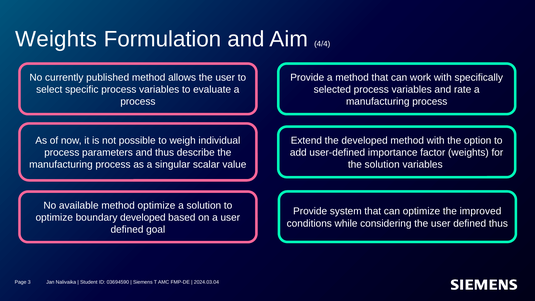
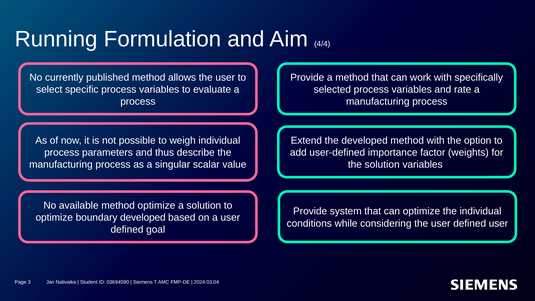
Weights at (56, 39): Weights -> Running
the improved: improved -> individual
defined thus: thus -> user
